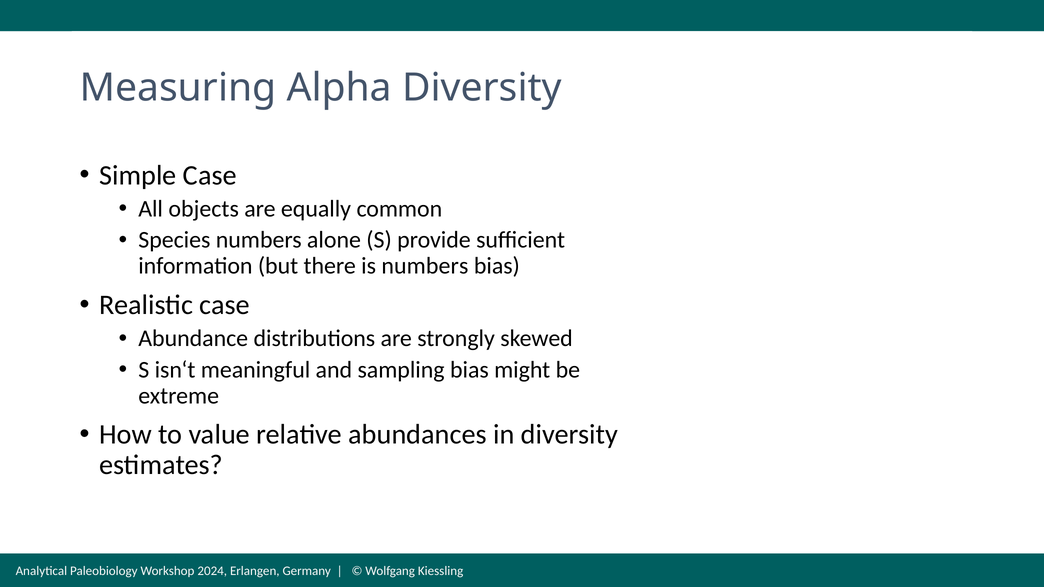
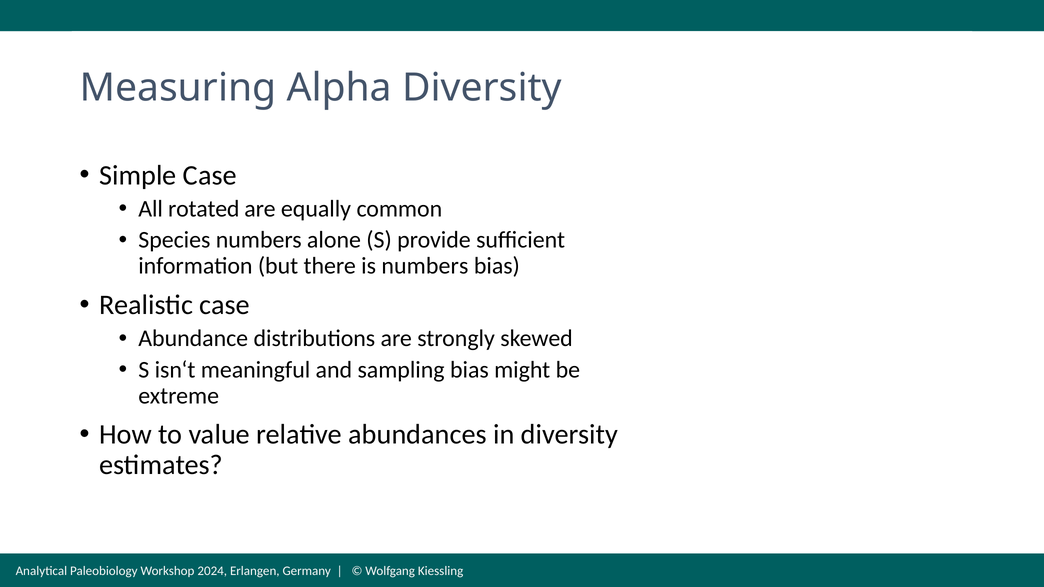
objects: objects -> rotated
